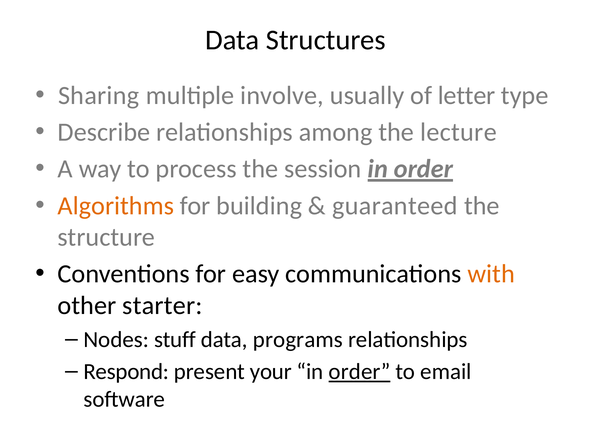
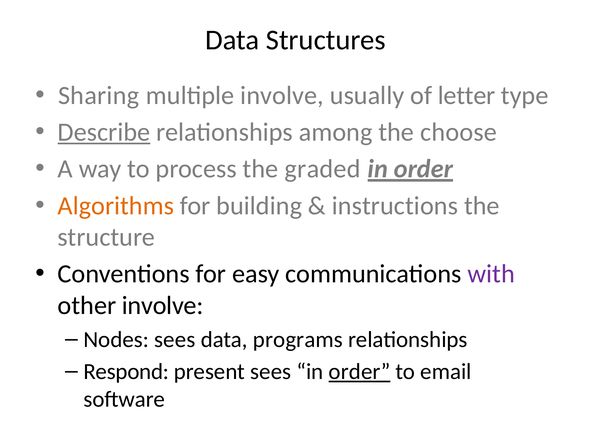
Describe underline: none -> present
lecture: lecture -> choose
session: session -> graded
guaranteed: guaranteed -> instructions
with colour: orange -> purple
other starter: starter -> involve
Nodes stuff: stuff -> sees
present your: your -> sees
